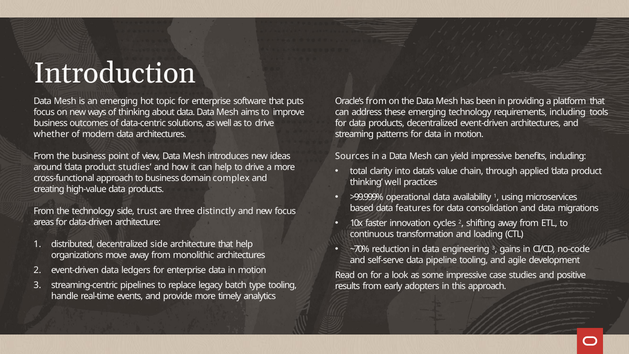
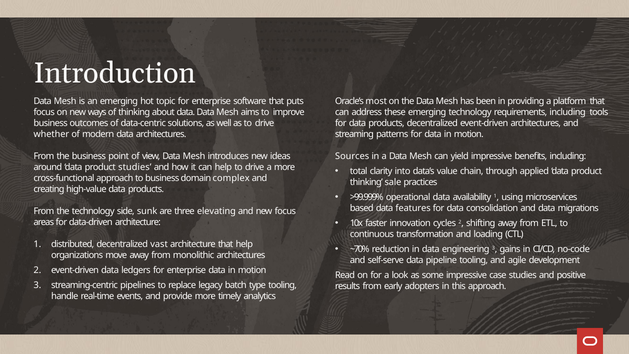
Oracle’s from: from -> most
thinking well: well -> sale
trust: trust -> sunk
distinctly: distinctly -> elevating
decentralized side: side -> vast
